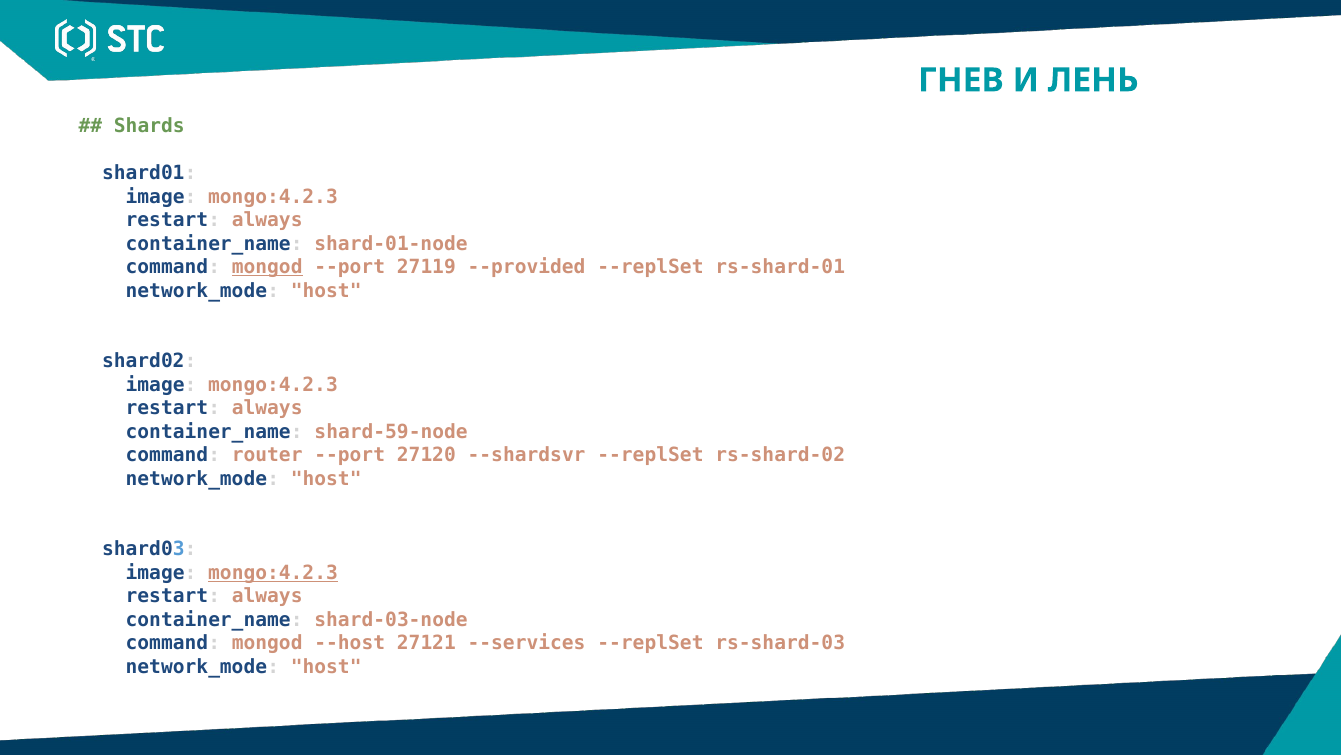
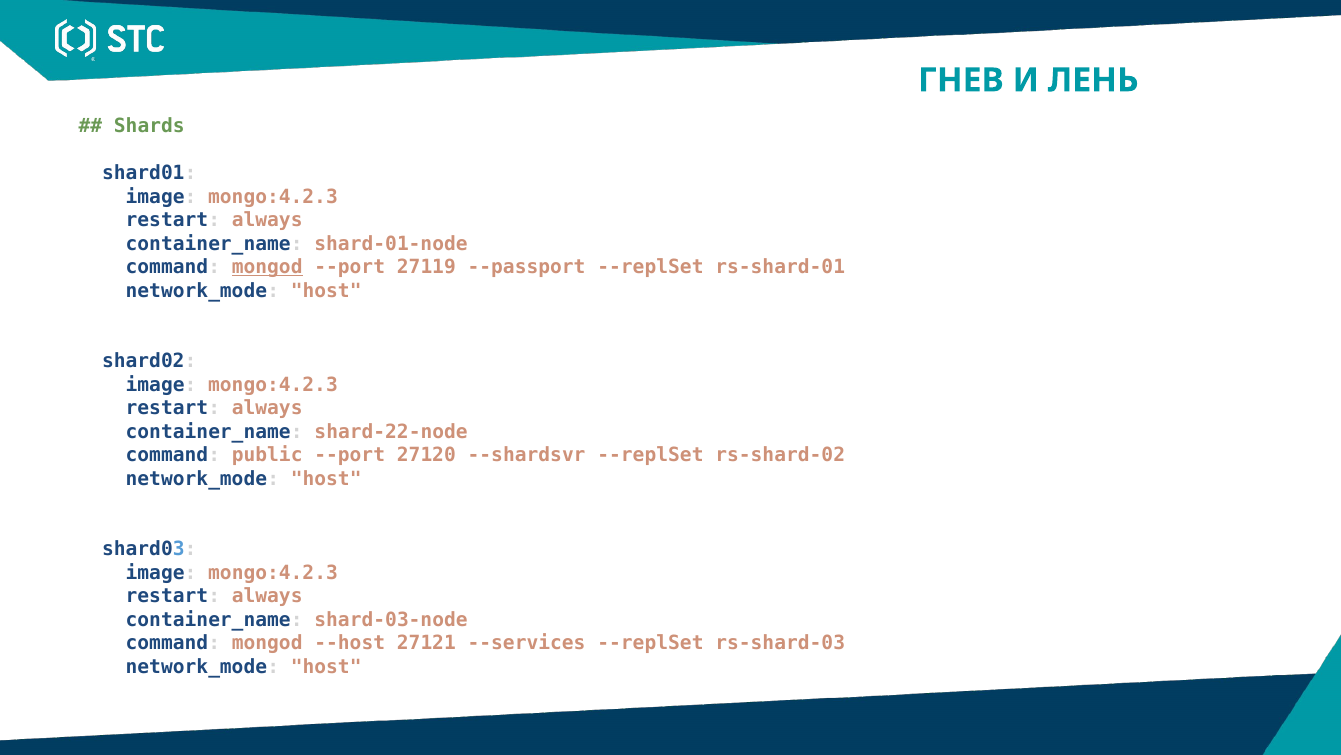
--provided: --provided -> --passport
shard-59-node: shard-59-node -> shard-22-node
router: router -> public
mongo:4.2.3 at (273, 572) underline: present -> none
